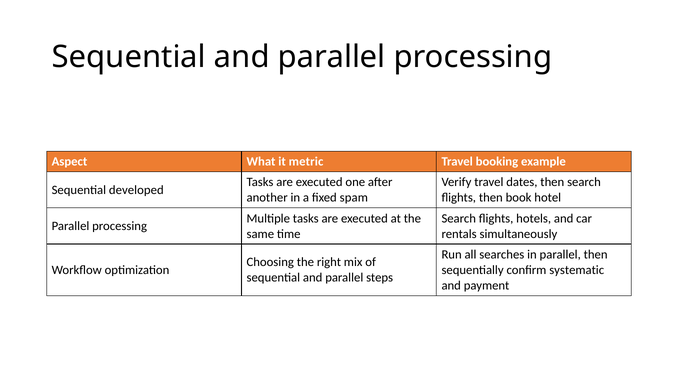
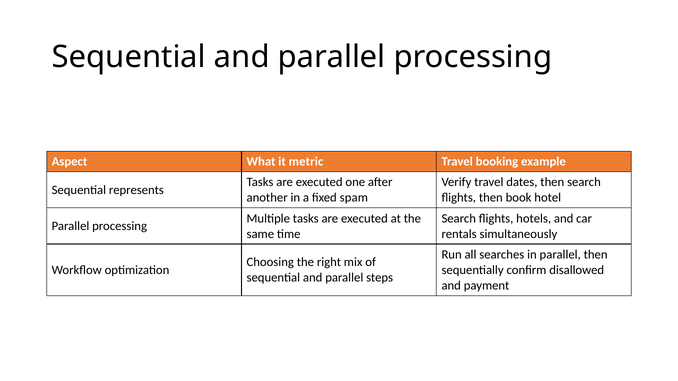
developed: developed -> represents
systematic: systematic -> disallowed
